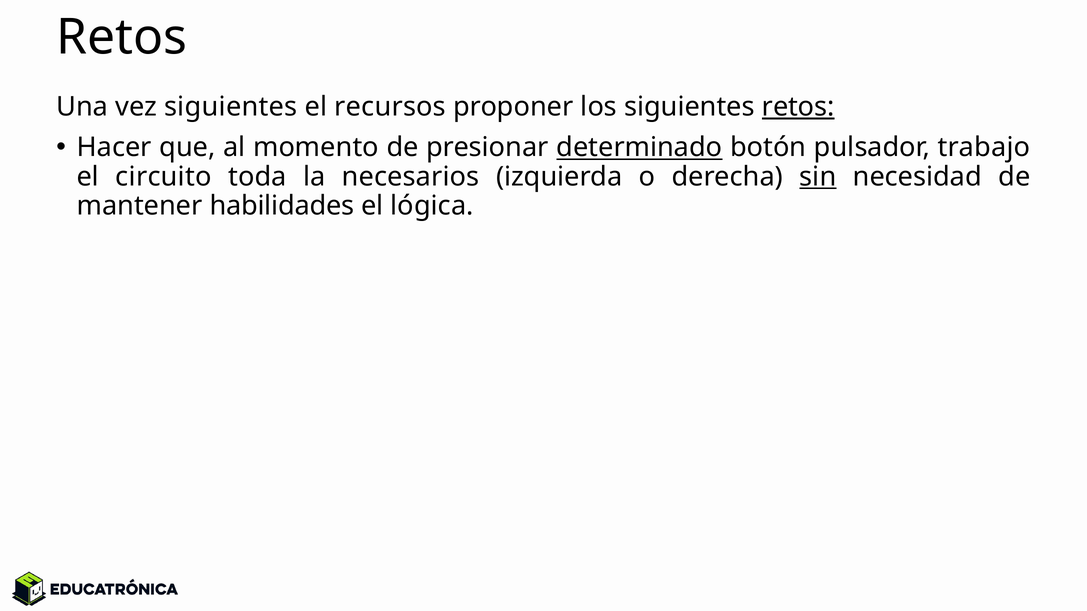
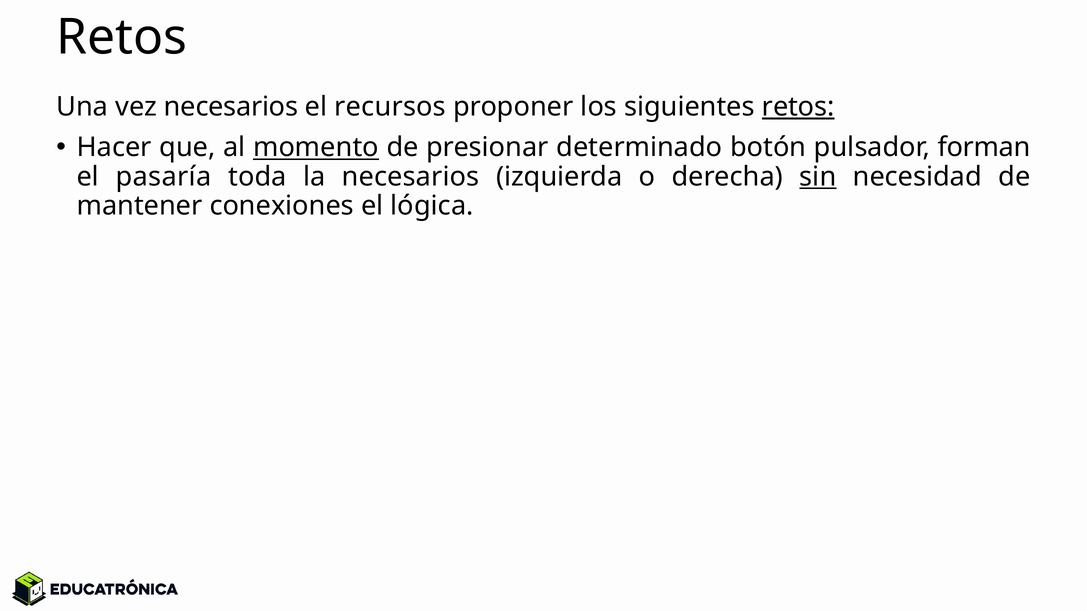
vez siguientes: siguientes -> necesarios
momento underline: none -> present
determinado underline: present -> none
trabajo: trabajo -> forman
circuito: circuito -> pasaría
habilidades: habilidades -> conexiones
